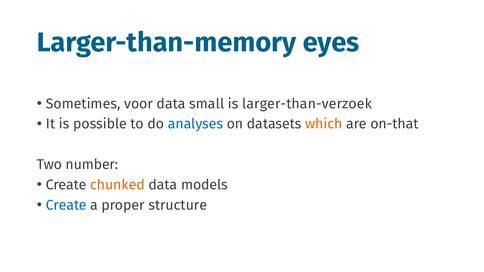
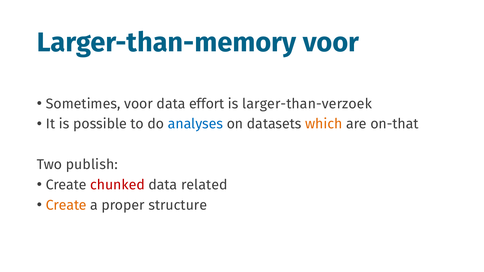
Larger-than-memory eyes: eyes -> voor
small: small -> effort
number: number -> publish
chunked colour: orange -> red
models: models -> related
Create at (66, 205) colour: blue -> orange
